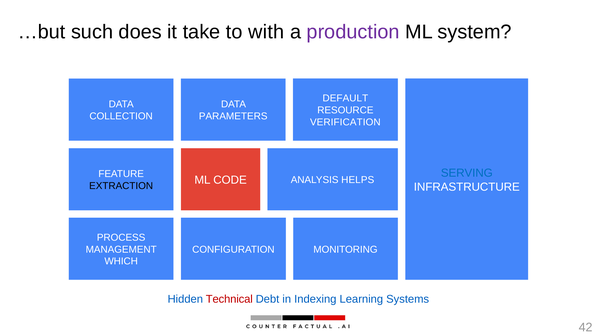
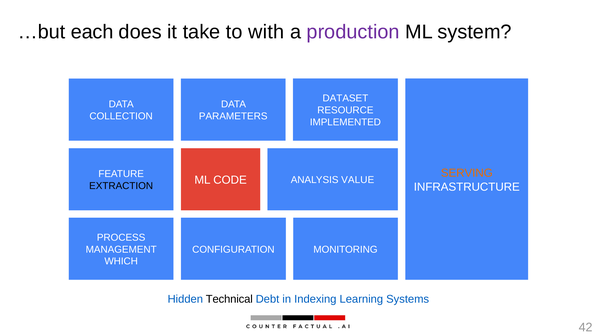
such: such -> each
DEFAULT: DEFAULT -> DATASET
VERIFICATION: VERIFICATION -> IMPLEMENTED
SERVING colour: blue -> orange
HELPS: HELPS -> VALUE
Technical colour: red -> black
